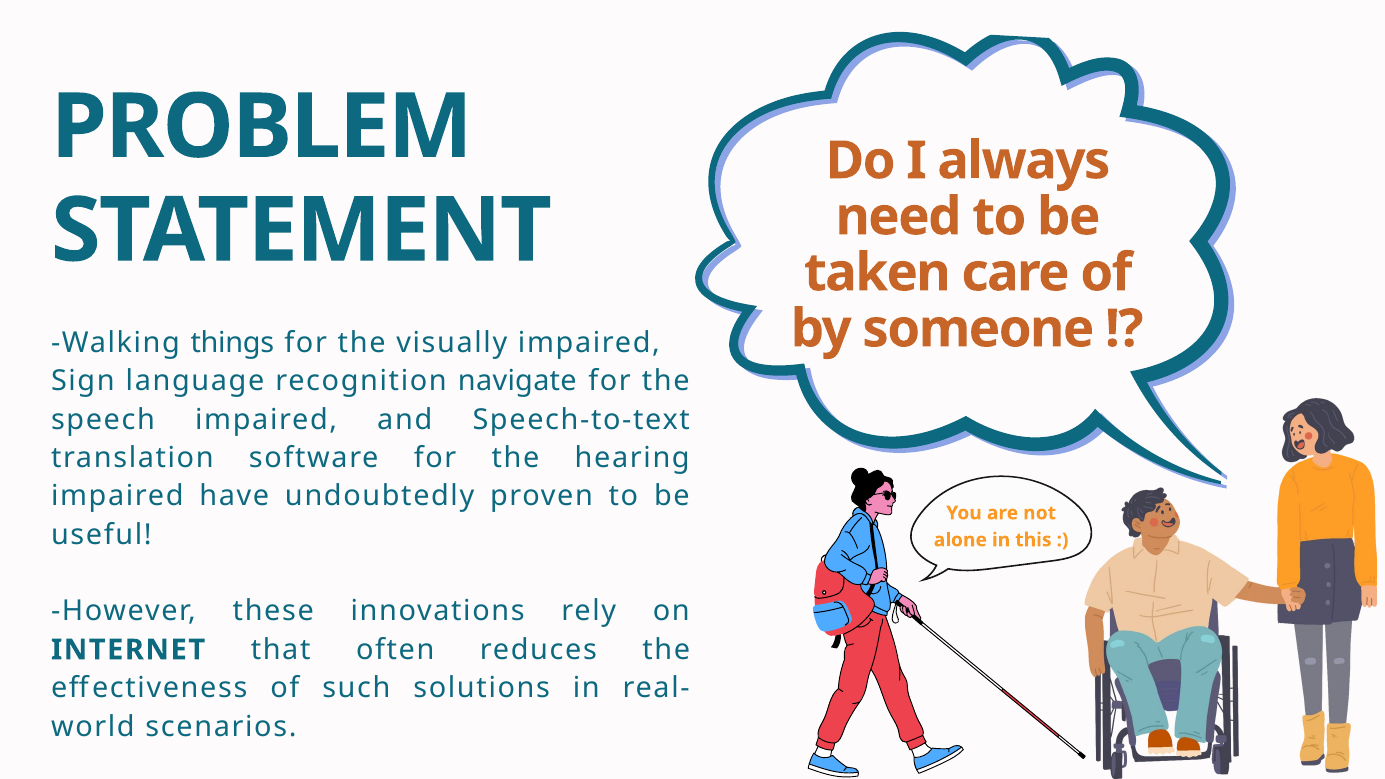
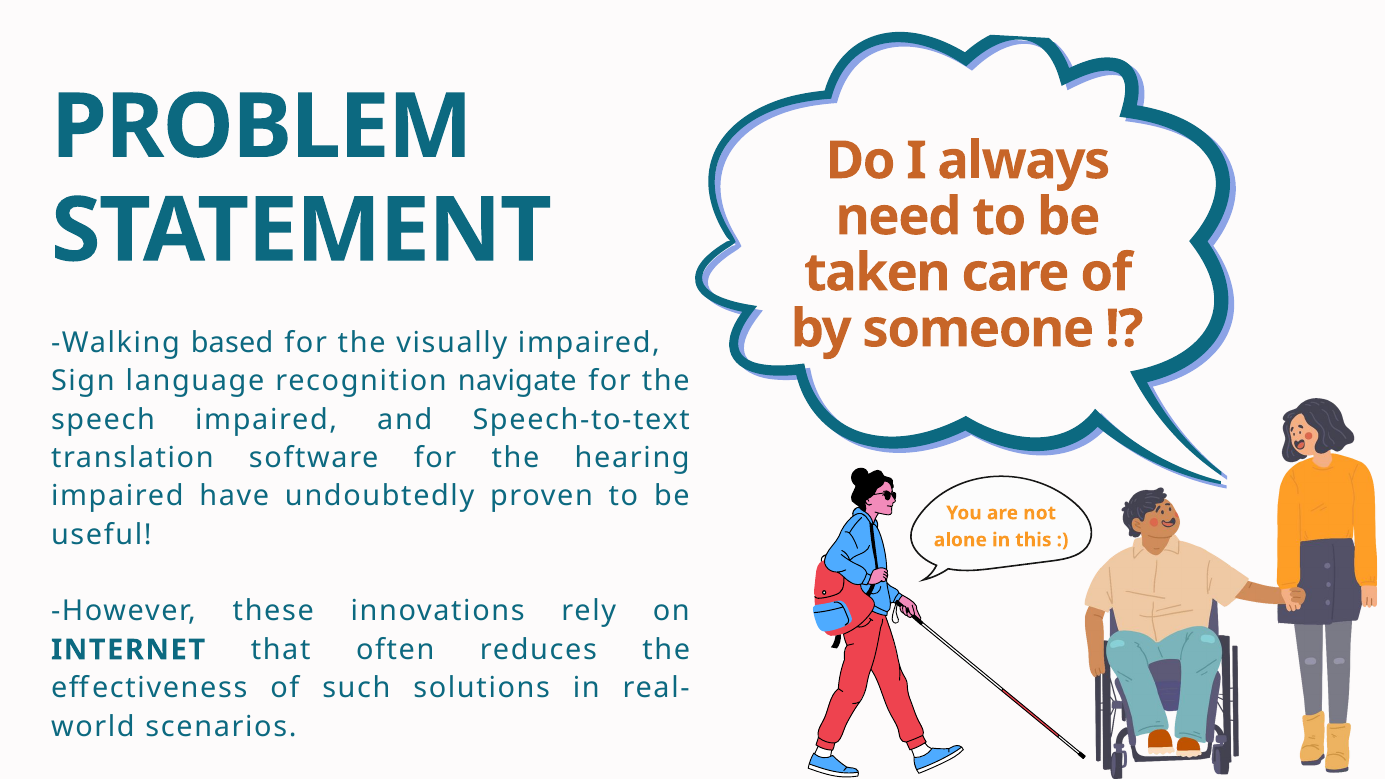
things: things -> based
